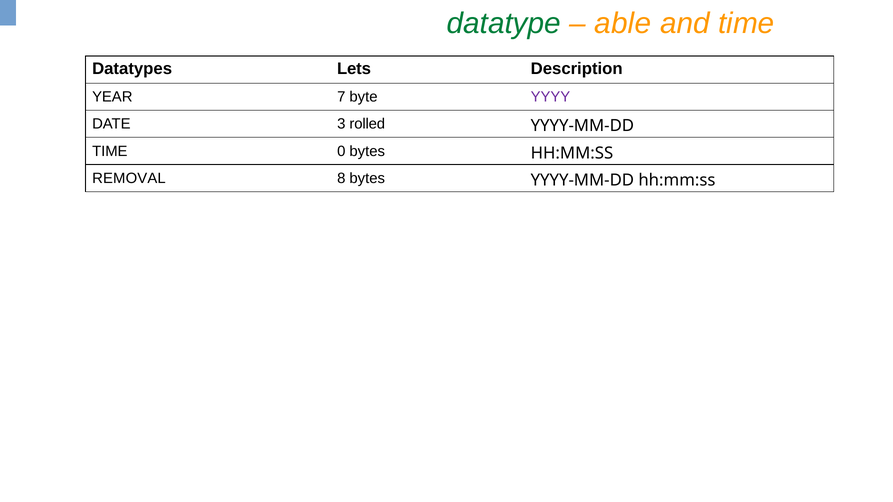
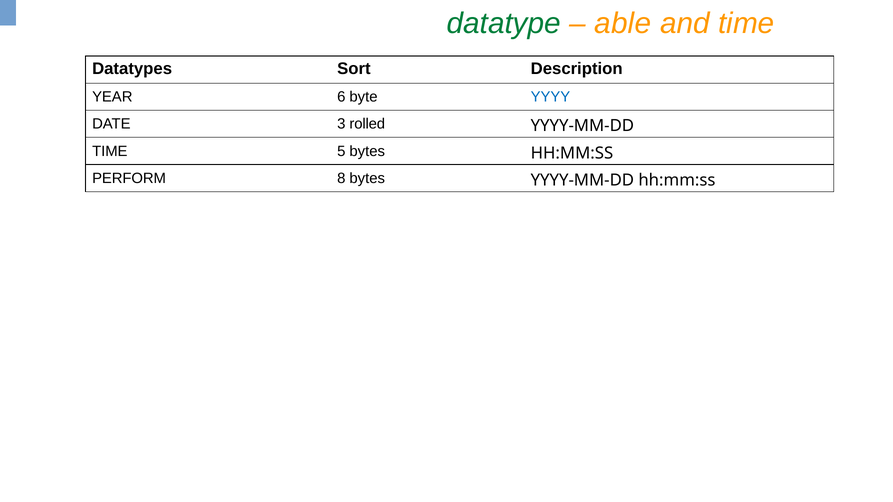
Lets: Lets -> Sort
7: 7 -> 6
YYYY colour: purple -> blue
0: 0 -> 5
REMOVAL: REMOVAL -> PERFORM
